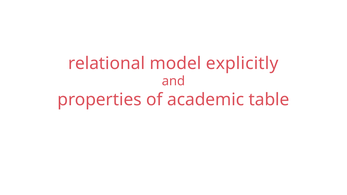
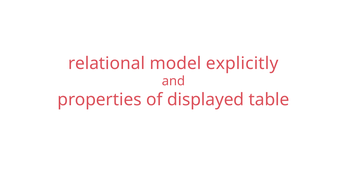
academic: academic -> displayed
